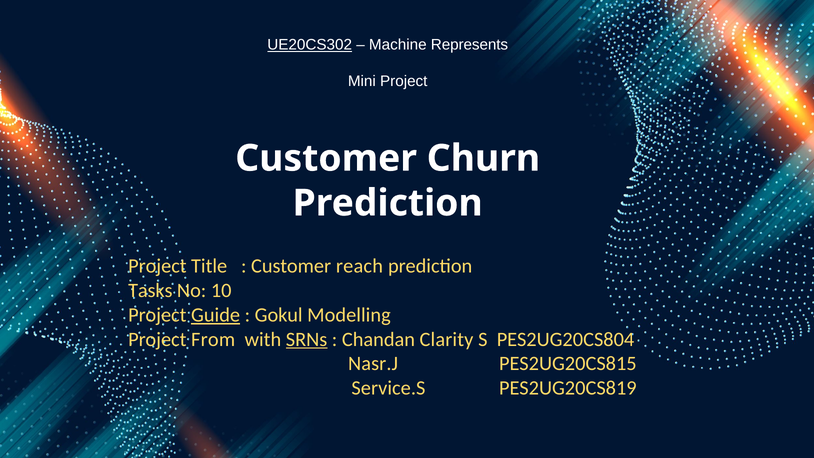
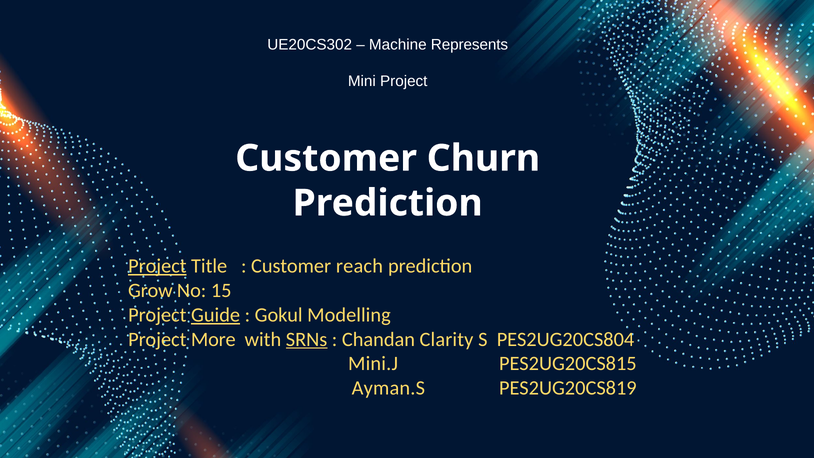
UE20CS302 underline: present -> none
Project at (157, 266) underline: none -> present
Tasks: Tasks -> Grow
10: 10 -> 15
From: From -> More
Nasr.J: Nasr.J -> Mini.J
Service.S: Service.S -> Ayman.S
